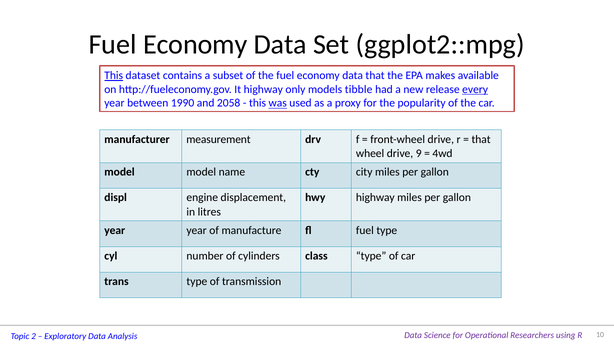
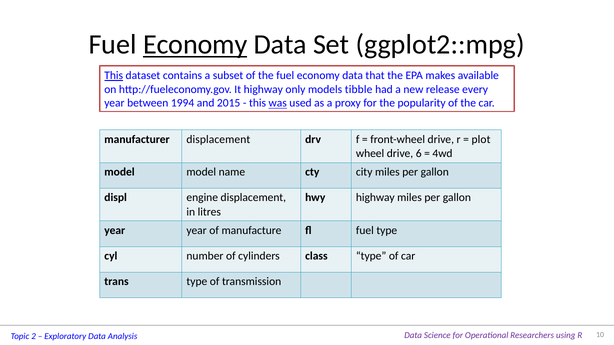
Economy at (195, 45) underline: none -> present
every underline: present -> none
1990: 1990 -> 1994
2058: 2058 -> 2015
manufacturer measurement: measurement -> displacement
that at (481, 140): that -> plot
9: 9 -> 6
